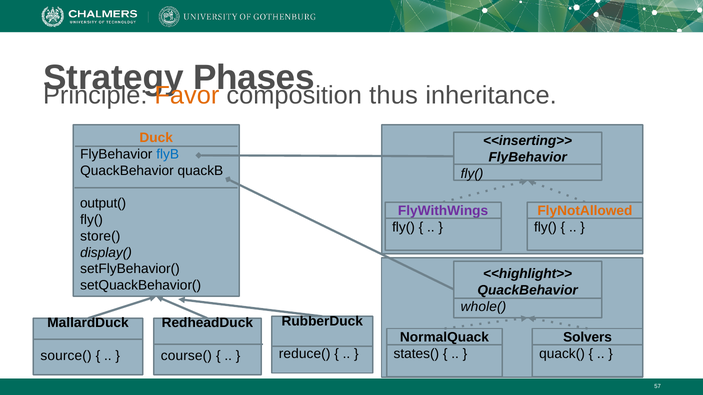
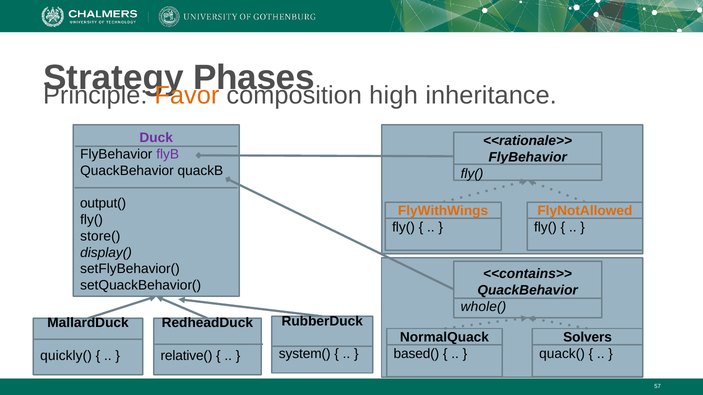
thus: thus -> high
Duck colour: orange -> purple
<<inserting>>: <<inserting>> -> <<rationale>>
flyB colour: blue -> purple
FlyWithWings colour: purple -> orange
<<highlight>>: <<highlight>> -> <<contains>>
states(: states( -> based(
reduce(: reduce( -> system(
source(: source( -> quickly(
course(: course( -> relative(
